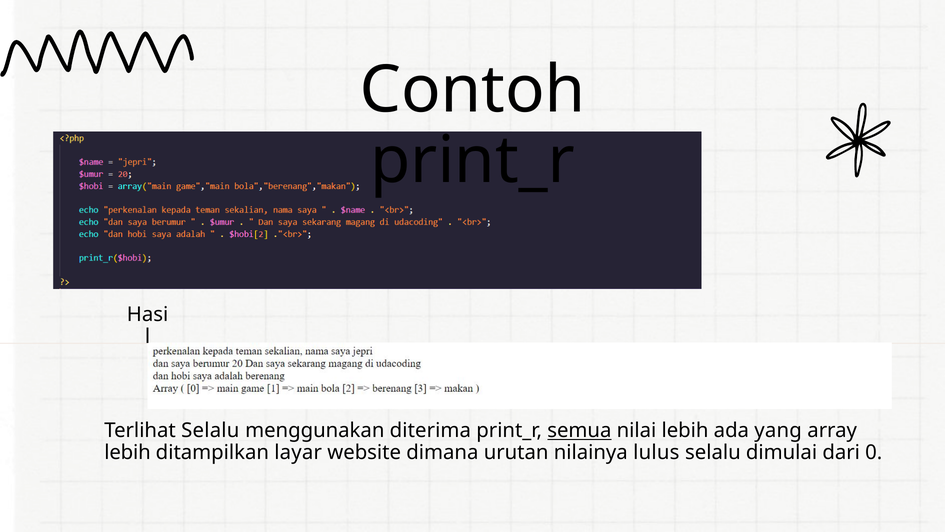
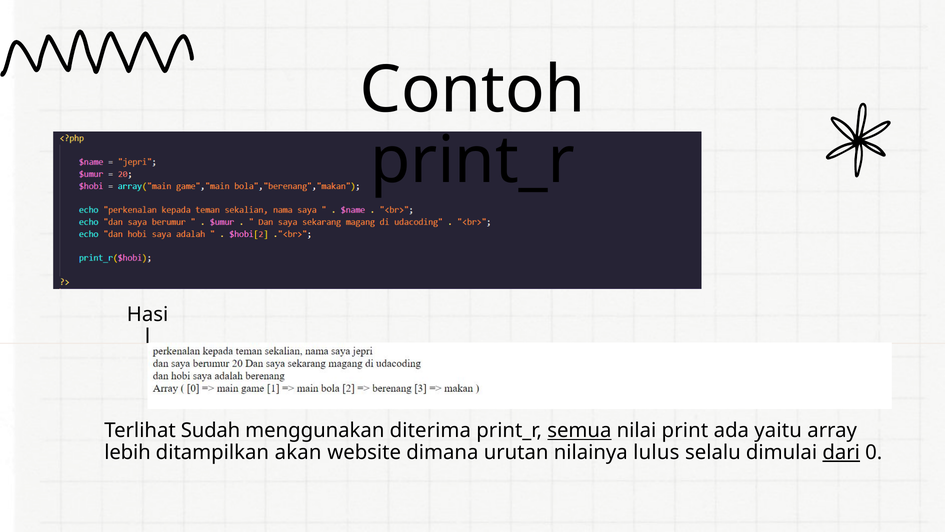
Terlihat Selalu: Selalu -> Sudah
nilai lebih: lebih -> print
yang: yang -> yaitu
layar: layar -> akan
dari underline: none -> present
